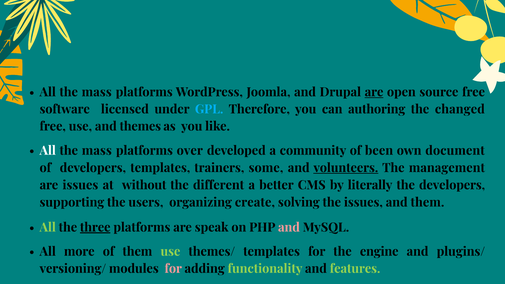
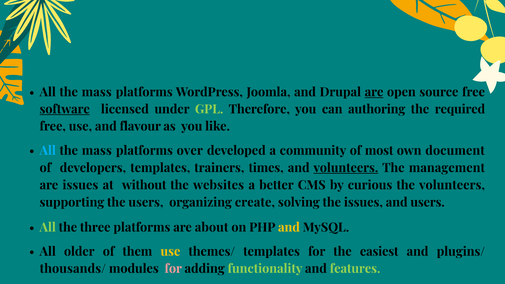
software underline: none -> present
GPL colour: light blue -> light green
changed: changed -> required
themes: themes -> flavour
All at (48, 151) colour: white -> light blue
been: been -> most
some: some -> times
different: different -> websites
literally: literally -> curious
the developers: developers -> volunteers
and them: them -> users
three underline: present -> none
speak: speak -> about
and at (289, 227) colour: pink -> yellow
more: more -> older
use at (170, 252) colour: light green -> yellow
engine: engine -> easiest
versioning/: versioning/ -> thousands/
